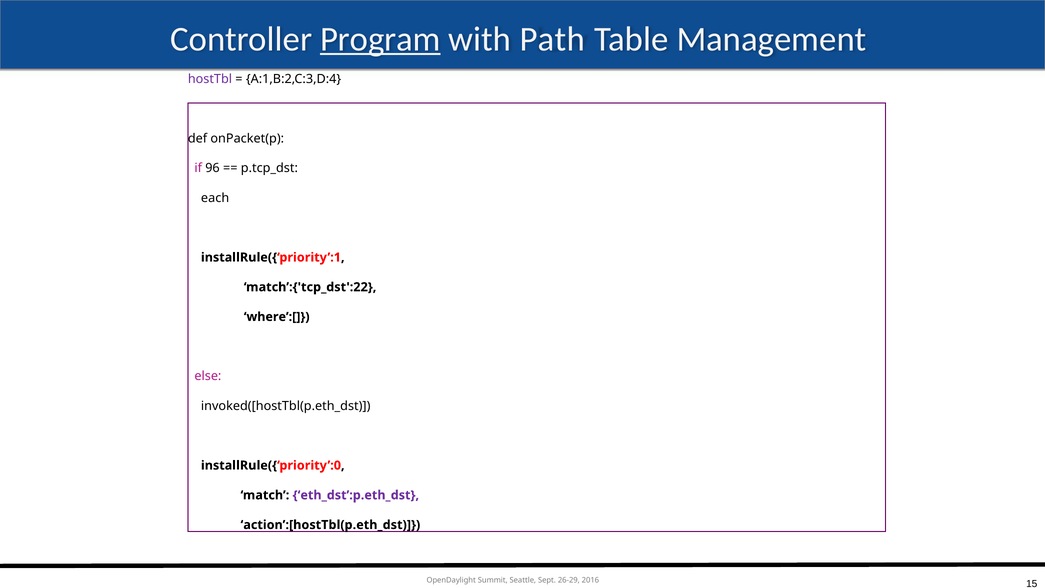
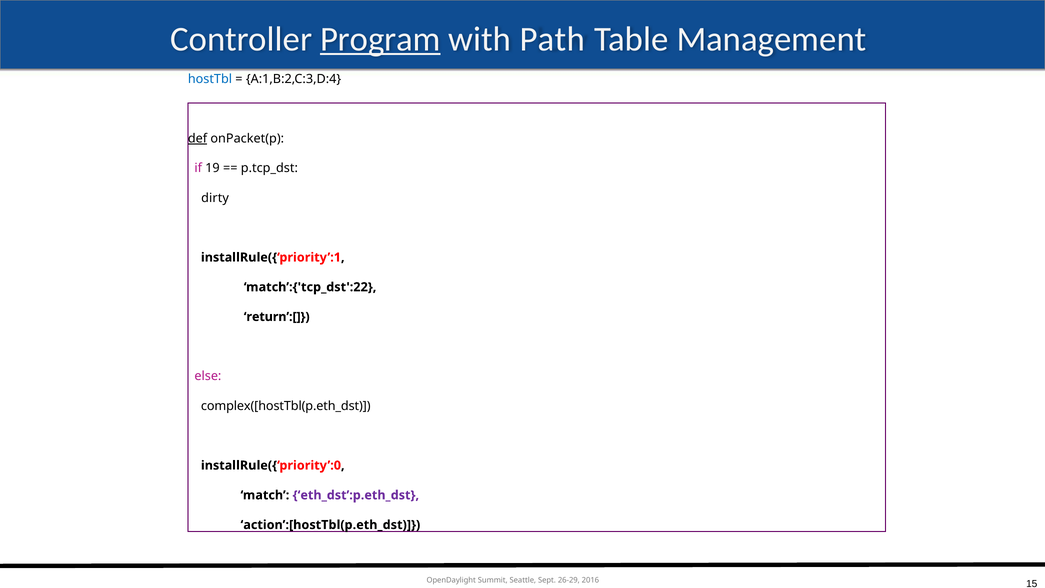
hostTbl colour: purple -> blue
def underline: none -> present
96: 96 -> 19
each: each -> dirty
where’:[: where’:[ -> return’:[
invoked([hostTbl(p.eth_dst: invoked([hostTbl(p.eth_dst -> complex([hostTbl(p.eth_dst
